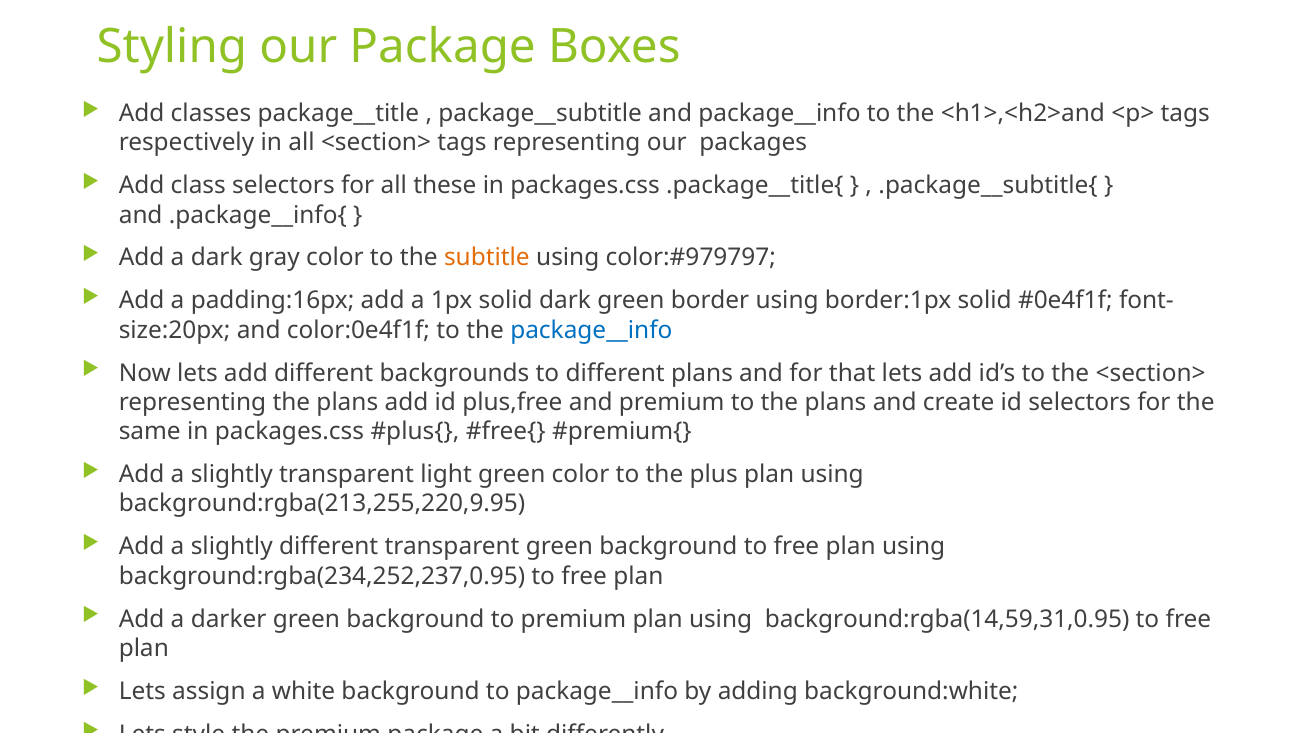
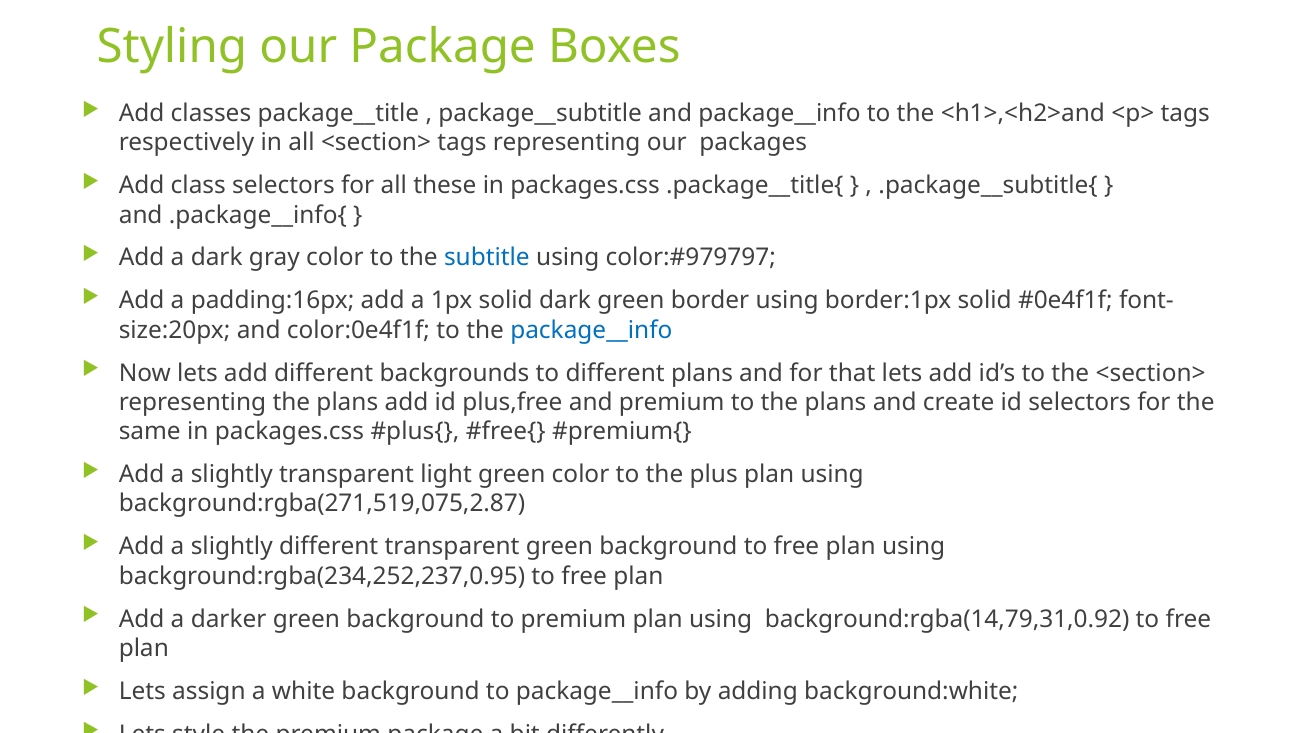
subtitle colour: orange -> blue
background:rgba(213,255,220,9.95: background:rgba(213,255,220,9.95 -> background:rgba(271,519,075,2.87
background:rgba(14,59,31,0.95: background:rgba(14,59,31,0.95 -> background:rgba(14,79,31,0.92
